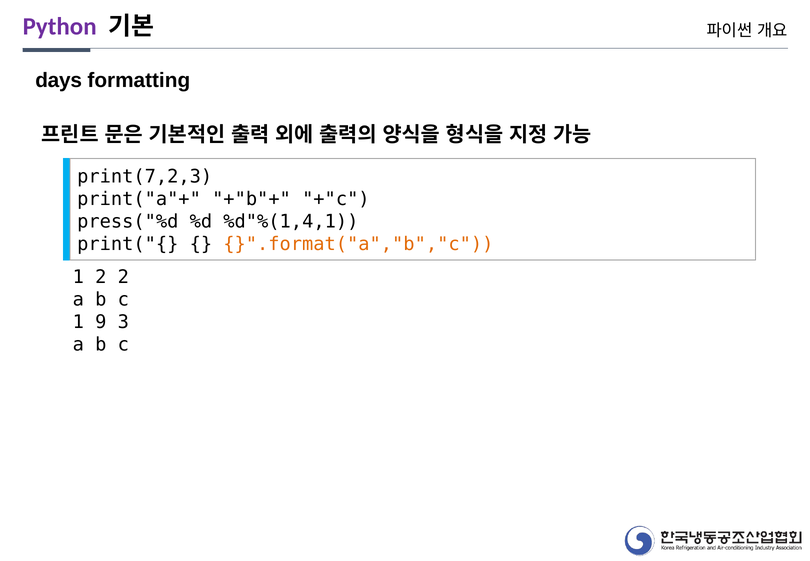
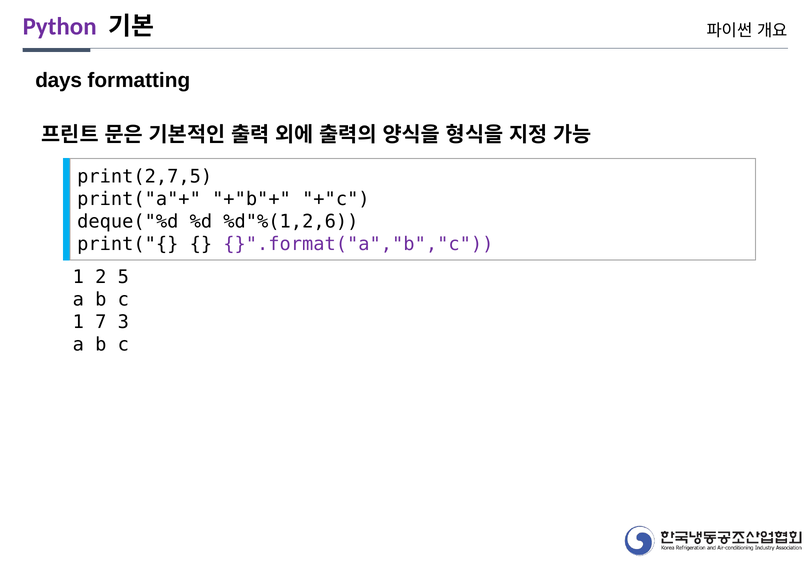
print(7,2,3: print(7,2,3 -> print(2,7,5
press("%d: press("%d -> deque("%d
%d"%(1,4,1: %d"%(1,4,1 -> %d"%(1,2,6
}".format("a","b","c colour: orange -> purple
2 2: 2 -> 5
9: 9 -> 7
